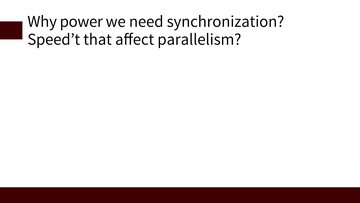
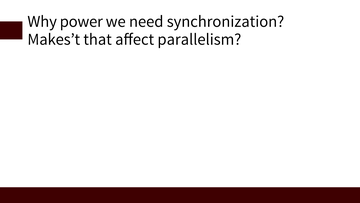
Speed’t: Speed’t -> Makes’t
